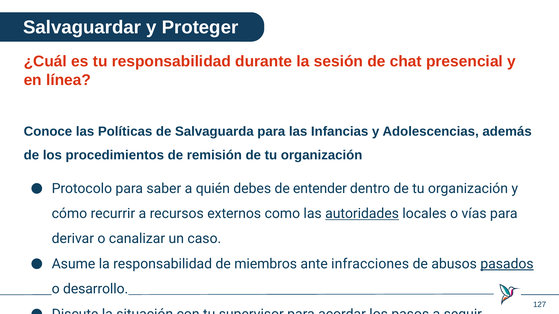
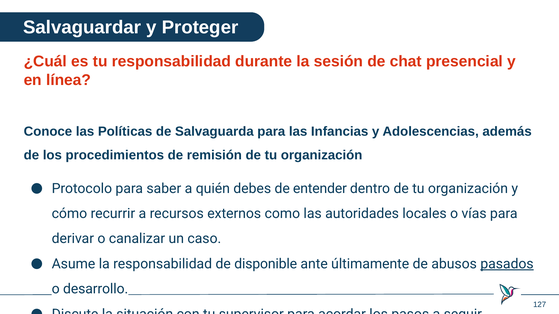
autoridades underline: present -> none
miembros: miembros -> disponible
infracciones: infracciones -> últimamente
